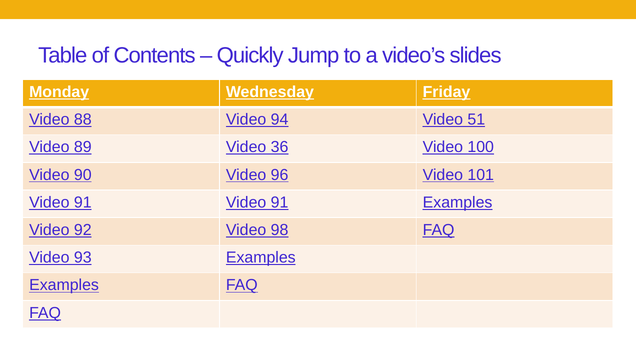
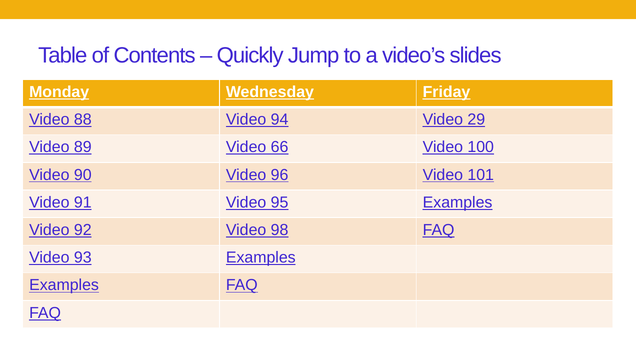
51: 51 -> 29
36: 36 -> 66
91 Video 91: 91 -> 95
